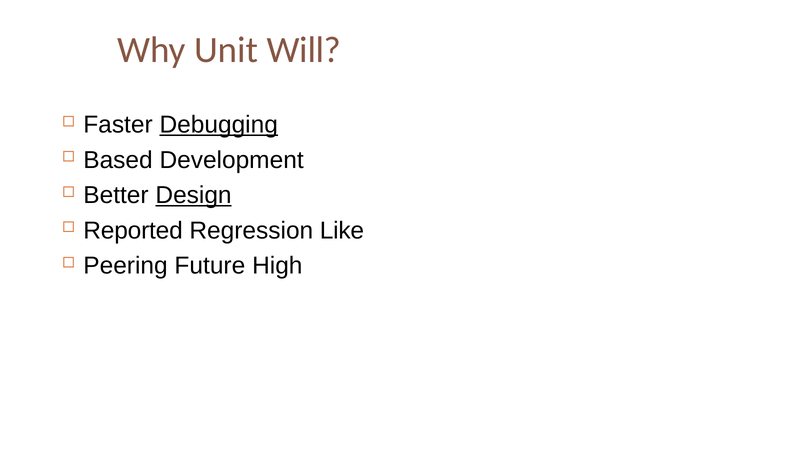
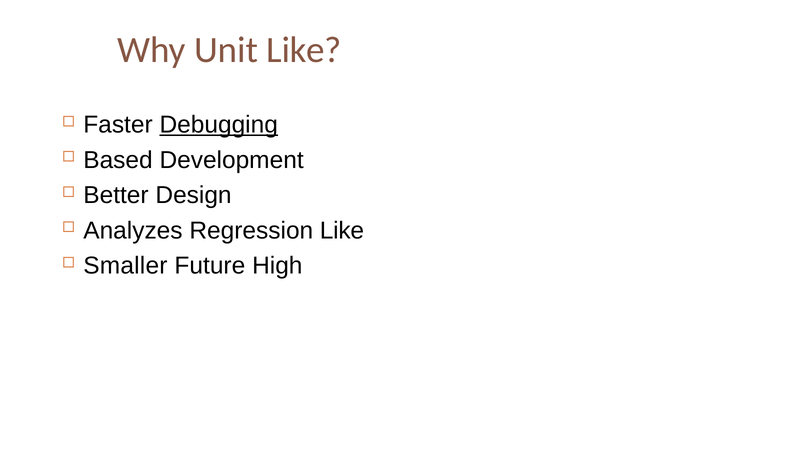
Unit Will: Will -> Like
Design underline: present -> none
Reported: Reported -> Analyzes
Peering: Peering -> Smaller
